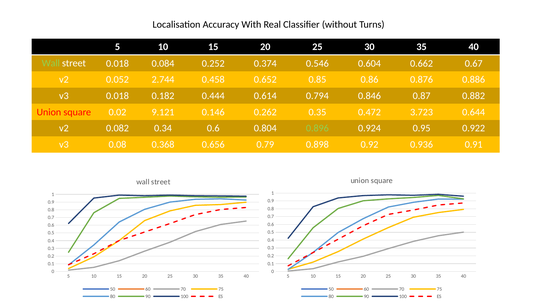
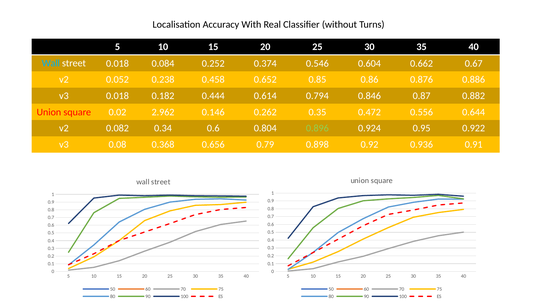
Wall at (51, 63) colour: light green -> light blue
2.744: 2.744 -> 0.238
9.121: 9.121 -> 2.962
3.723: 3.723 -> 0.556
